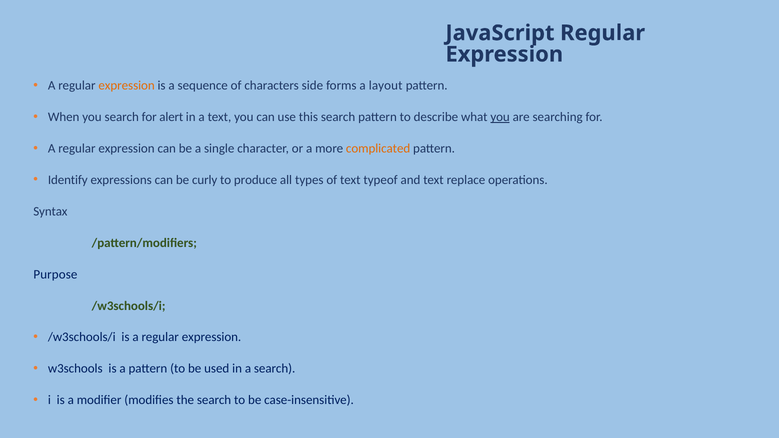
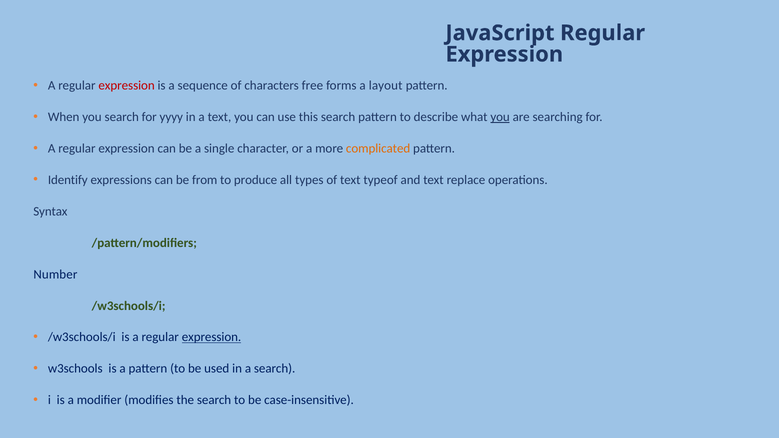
expression at (127, 86) colour: orange -> red
side: side -> free
alert: alert -> yyyy
curly: curly -> from
Purpose: Purpose -> Number
expression at (211, 337) underline: none -> present
